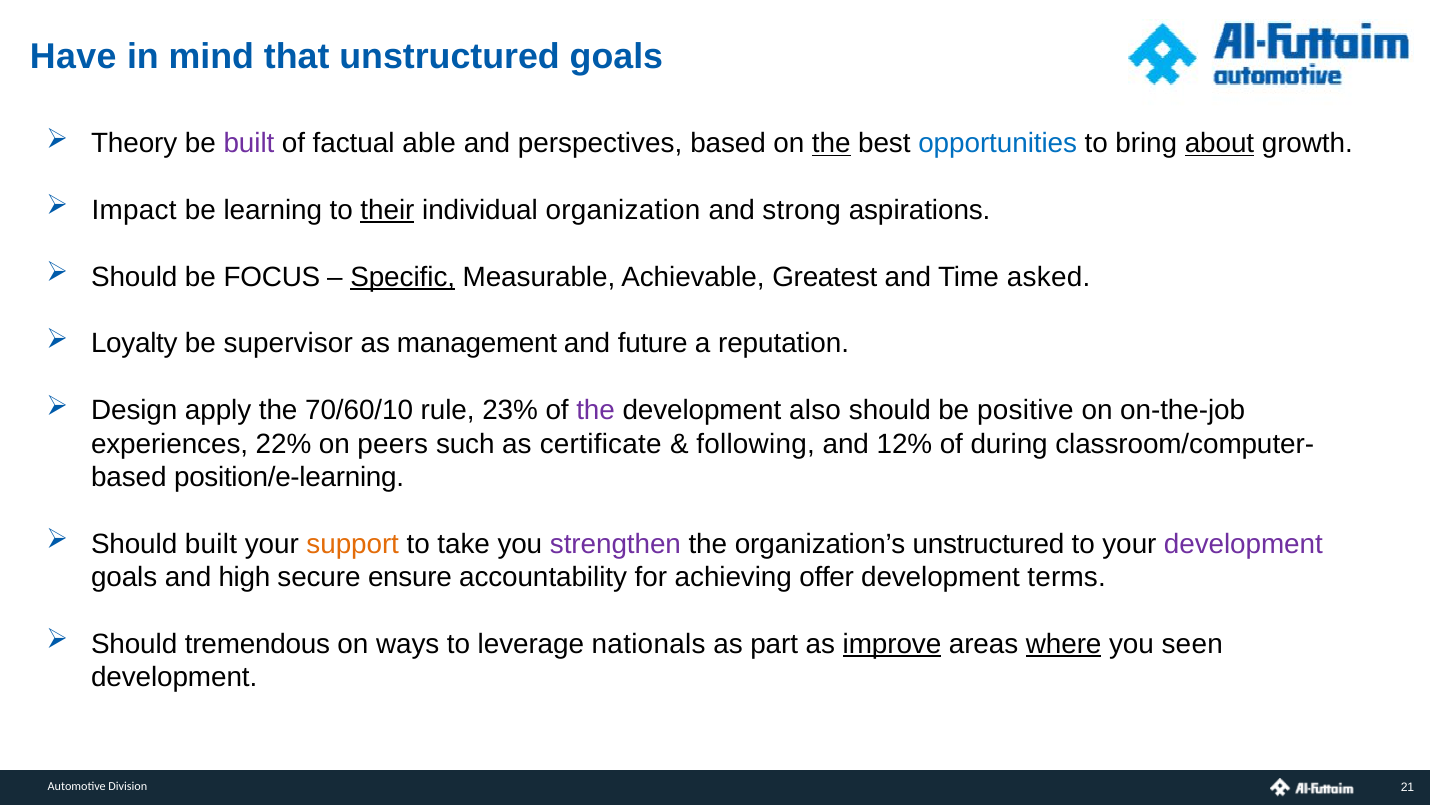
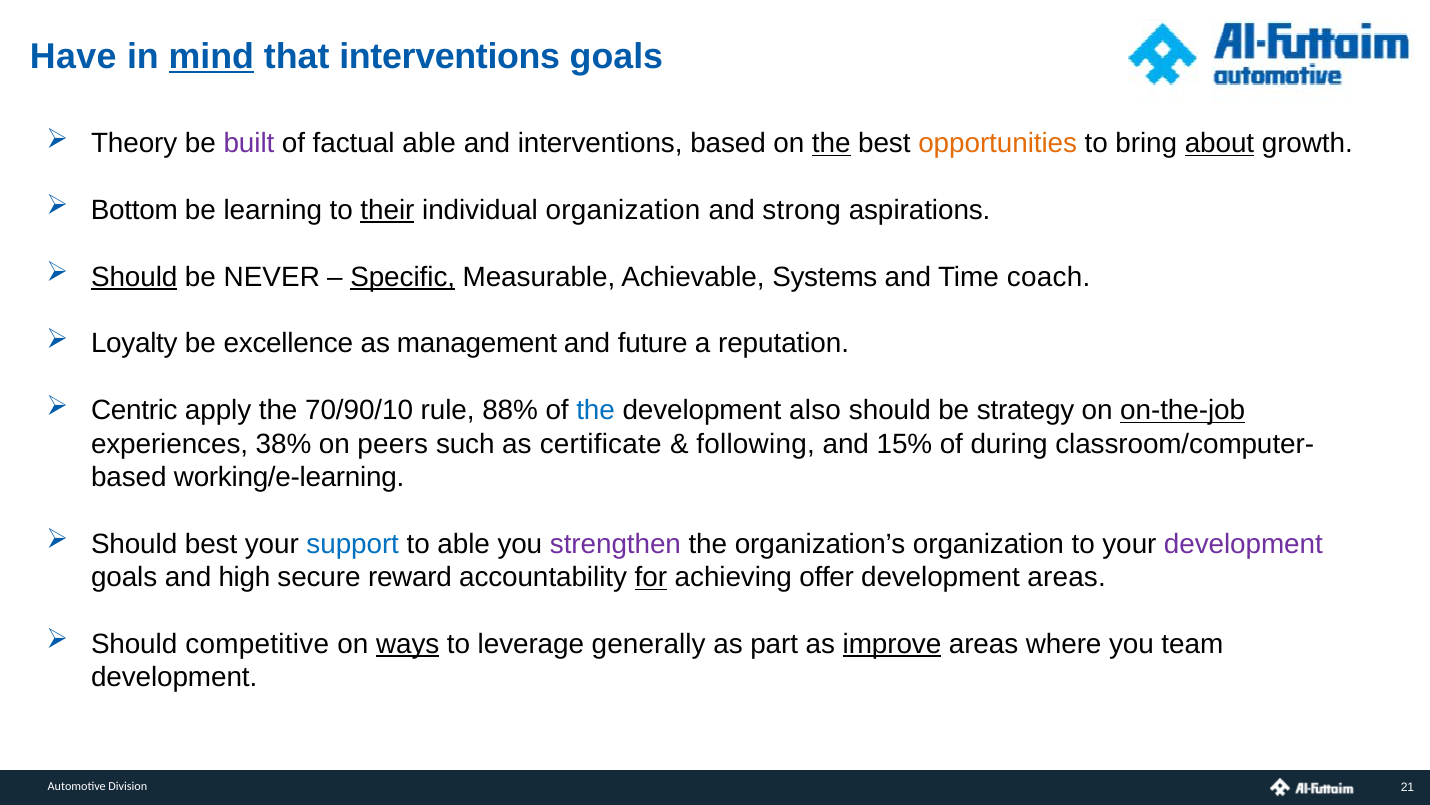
mind underline: none -> present
that unstructured: unstructured -> interventions
and perspectives: perspectives -> interventions
opportunities colour: blue -> orange
Impact: Impact -> Bottom
Should at (134, 277) underline: none -> present
FOCUS: FOCUS -> NEVER
Greatest: Greatest -> Systems
asked: asked -> coach
supervisor: supervisor -> excellence
Design: Design -> Centric
70/60/10: 70/60/10 -> 70/90/10
23%: 23% -> 88%
the at (596, 410) colour: purple -> blue
positive: positive -> strategy
on-the-job underline: none -> present
22%: 22% -> 38%
12%: 12% -> 15%
position/e-learning: position/e-learning -> working/e-learning
Should built: built -> best
support colour: orange -> blue
to take: take -> able
organization’s unstructured: unstructured -> organization
ensure: ensure -> reward
for underline: none -> present
development terms: terms -> areas
tremendous: tremendous -> competitive
ways underline: none -> present
nationals: nationals -> generally
where underline: present -> none
seen: seen -> team
